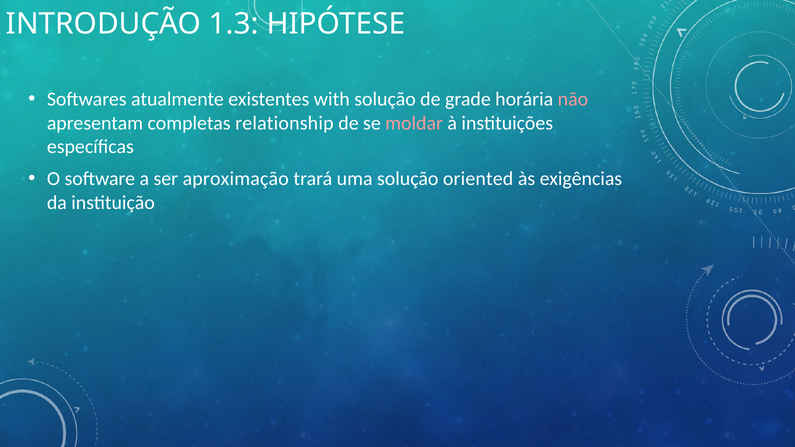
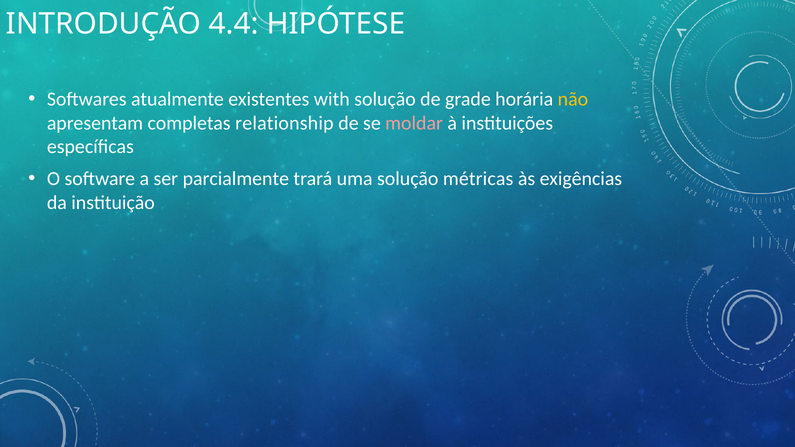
1.3: 1.3 -> 4.4
não colour: pink -> yellow
aproximação: aproximação -> parcialmente
oriented: oriented -> métricas
